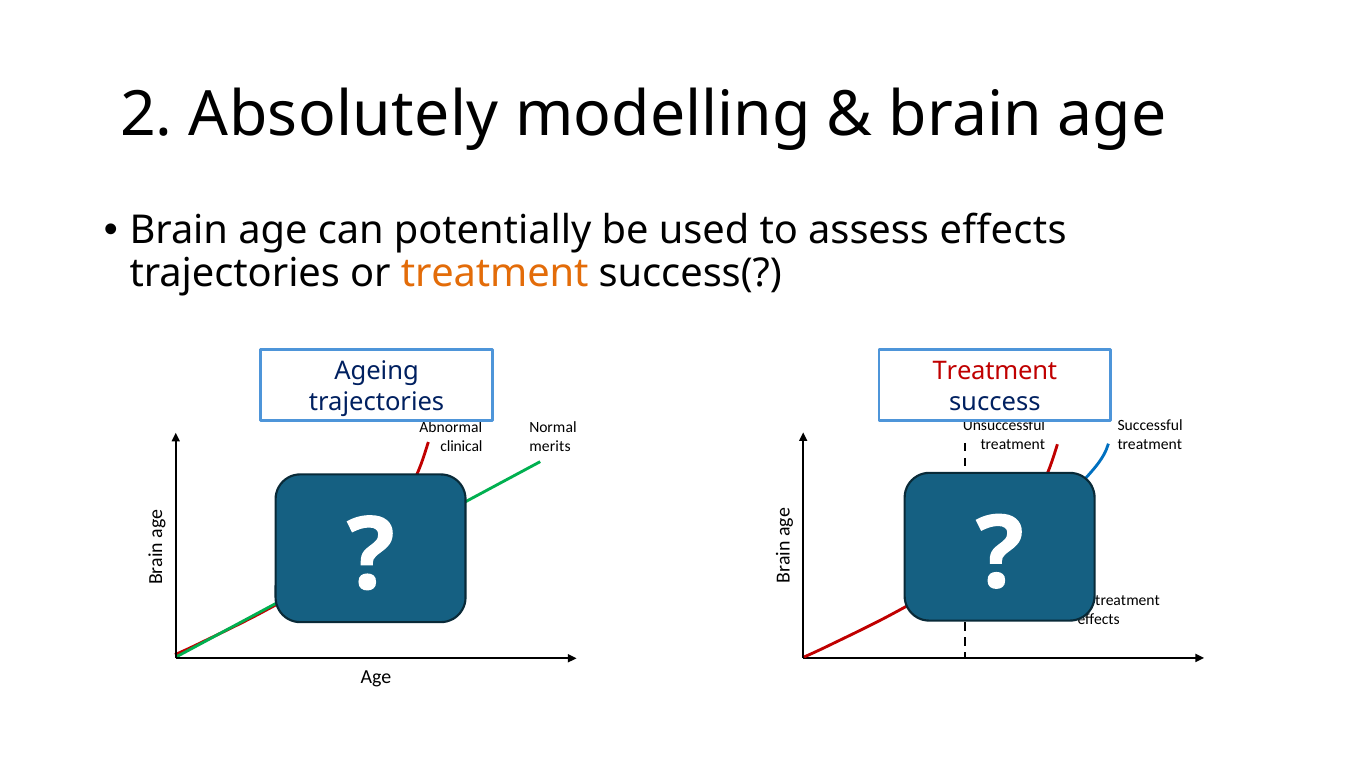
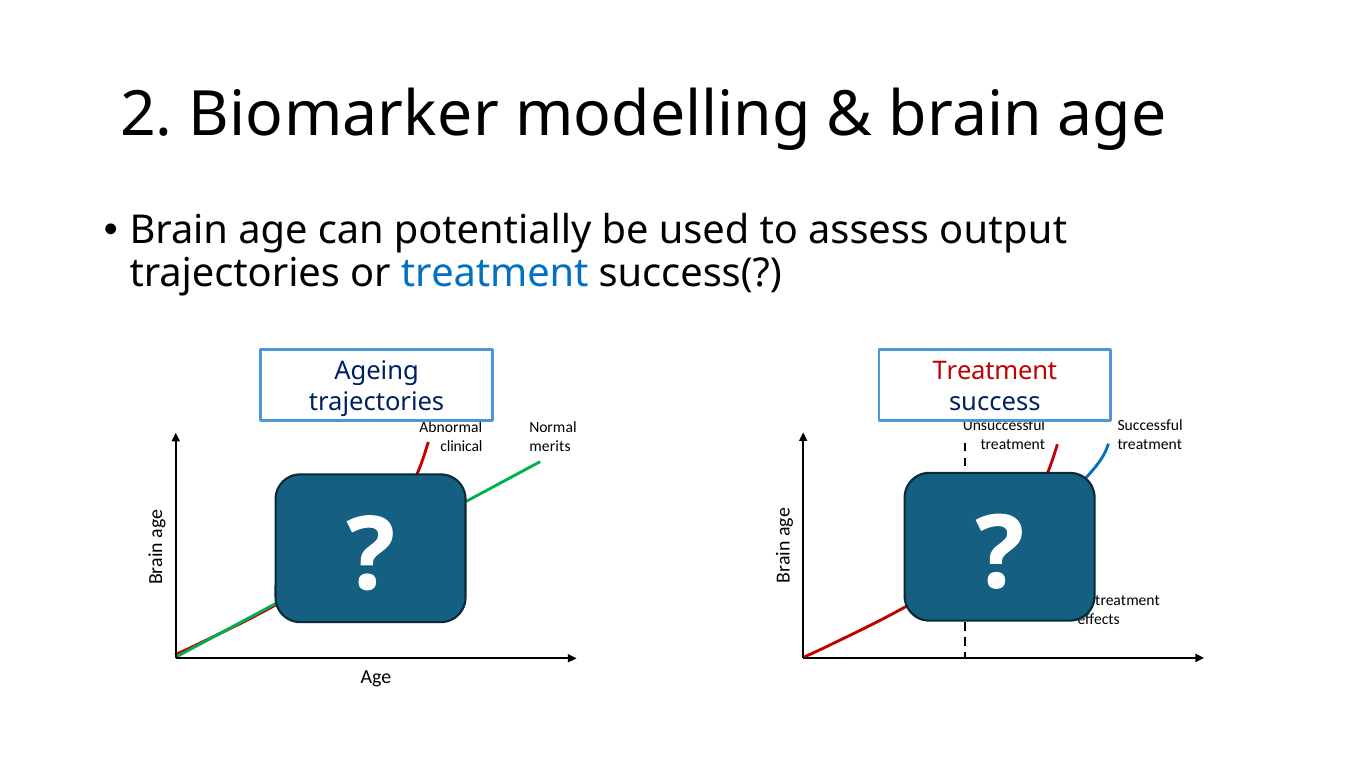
Absolutely: Absolutely -> Biomarker
assess effects: effects -> output
treatment at (495, 274) colour: orange -> blue
